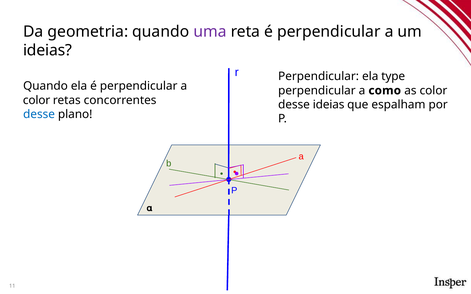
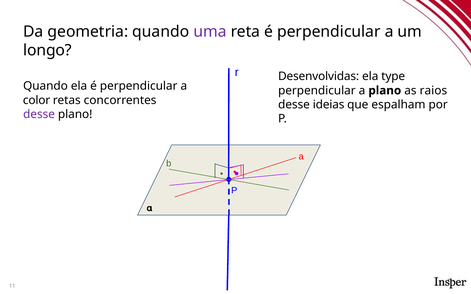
ideias at (47, 50): ideias -> longo
Perpendicular at (319, 76): Perpendicular -> Desenvolvidas
a como: como -> plano
as color: color -> raios
desse at (39, 114) colour: blue -> purple
